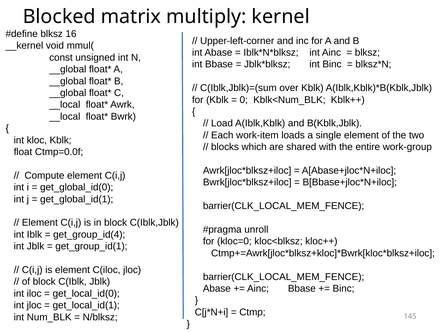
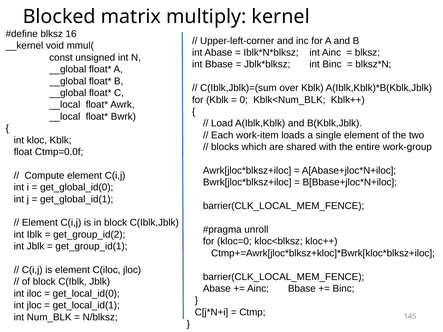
get_group_id(4: get_group_id(4 -> get_group_id(2
